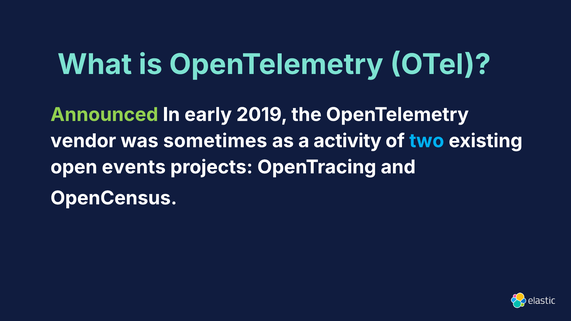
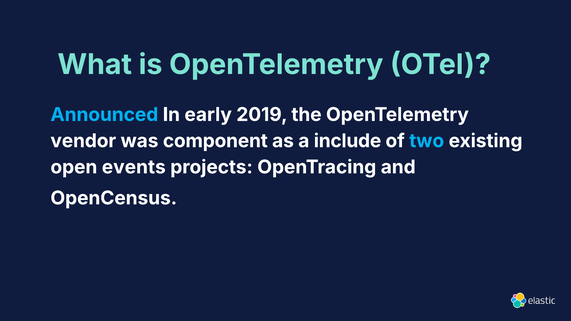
Announced colour: light green -> light blue
sometimes: sometimes -> component
activity: activity -> include
